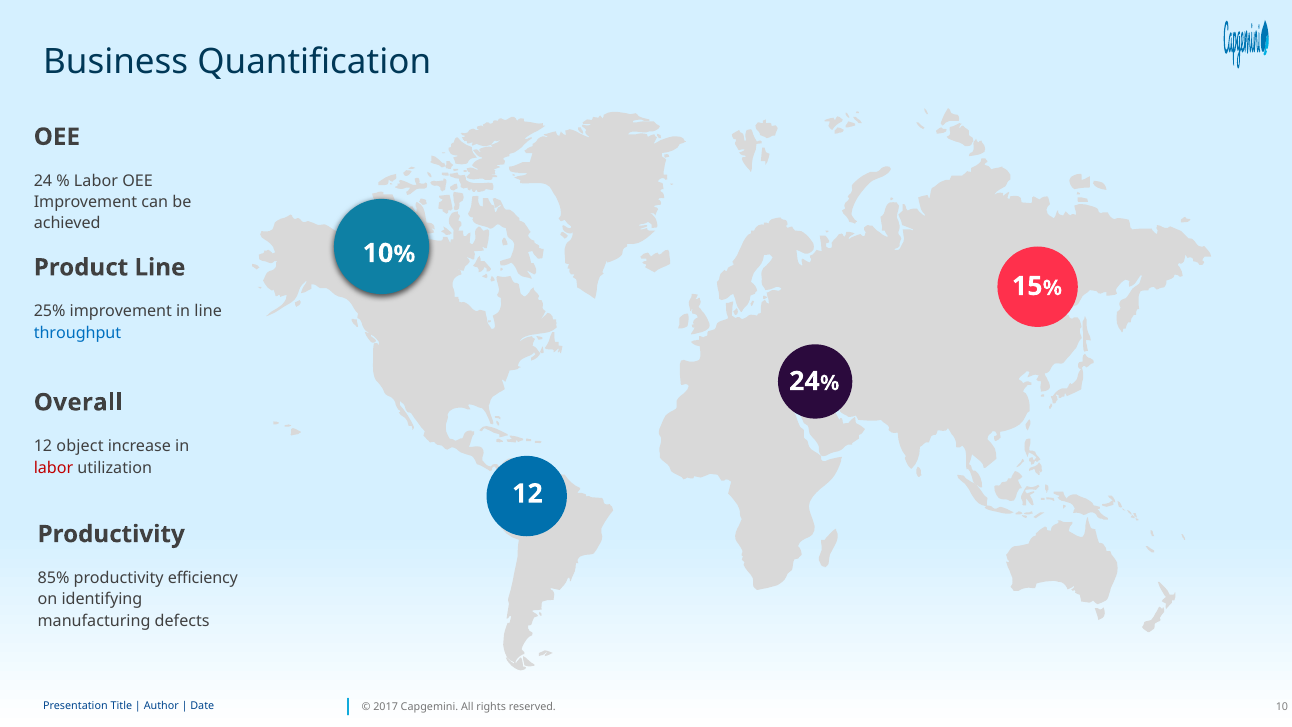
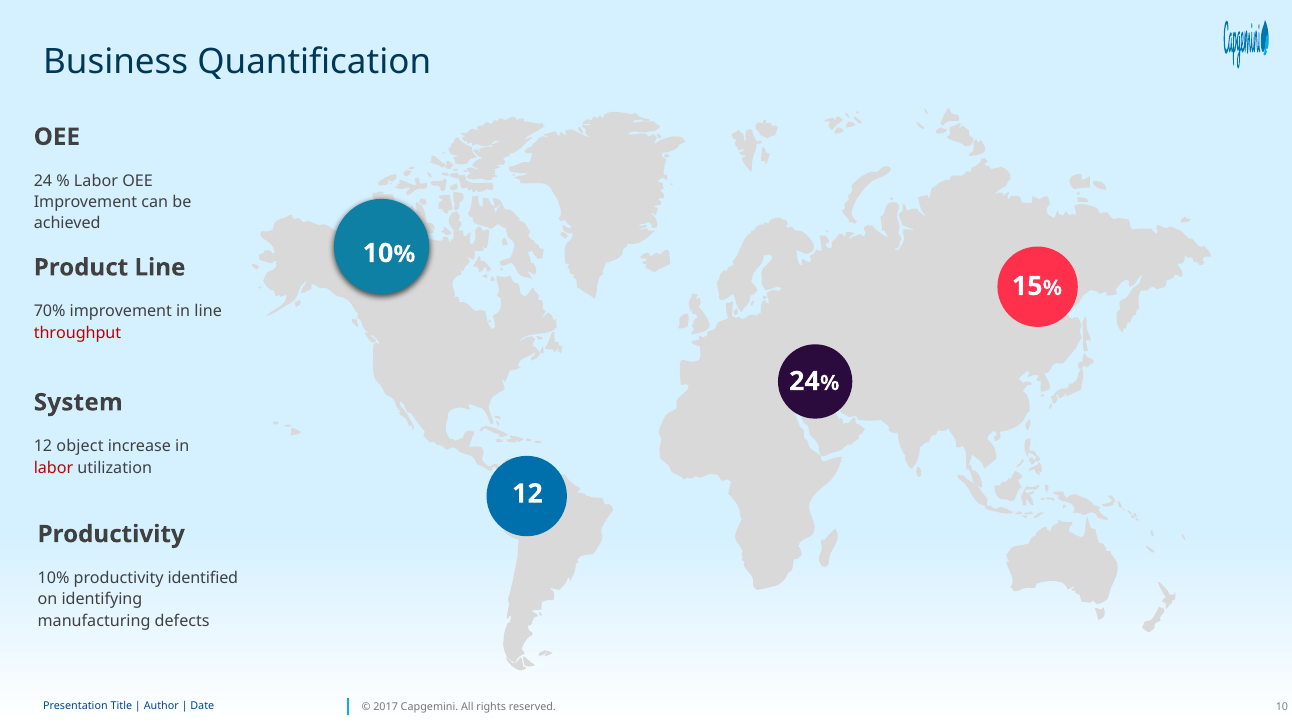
25%: 25% -> 70%
throughput colour: blue -> red
Overall: Overall -> System
85% at (54, 578): 85% -> 10%
efficiency: efficiency -> identified
